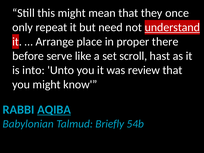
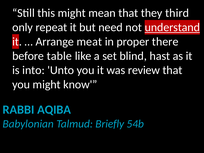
once: once -> third
place: place -> meat
serve: serve -> table
scroll: scroll -> blind
AQIBA underline: present -> none
